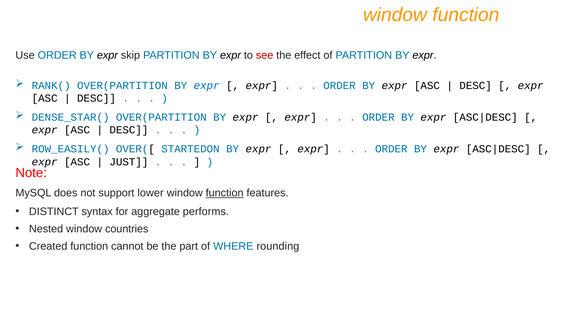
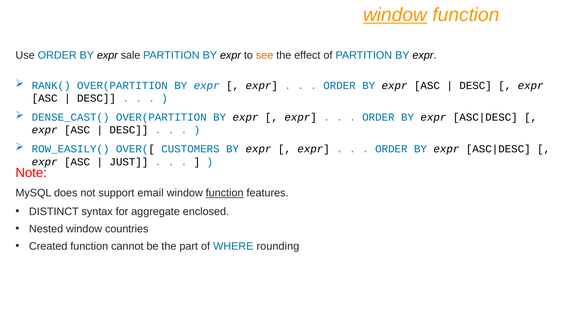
window at (395, 15) underline: none -> present
skip: skip -> sale
see colour: red -> orange
DENSE_STAR(: DENSE_STAR( -> DENSE_CAST(
STARTEDON: STARTEDON -> CUSTOMERS
lower: lower -> email
performs: performs -> enclosed
